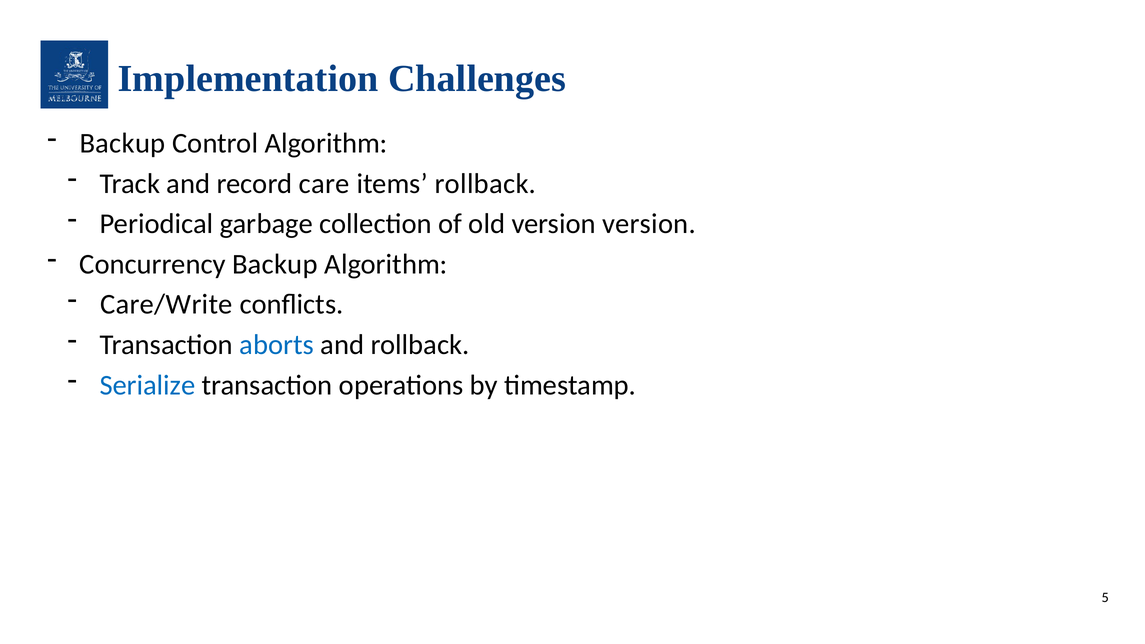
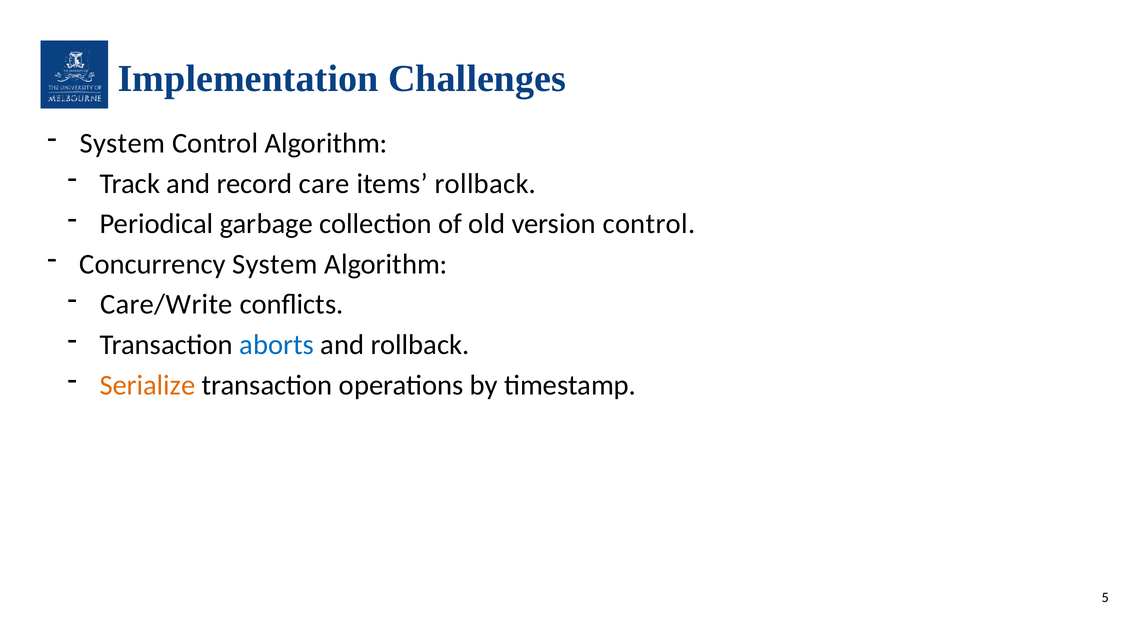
Backup at (122, 143): Backup -> System
version version: version -> control
Concurrency Backup: Backup -> System
Serialize colour: blue -> orange
